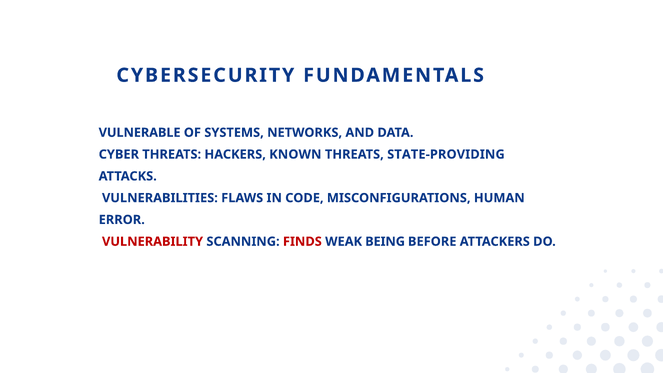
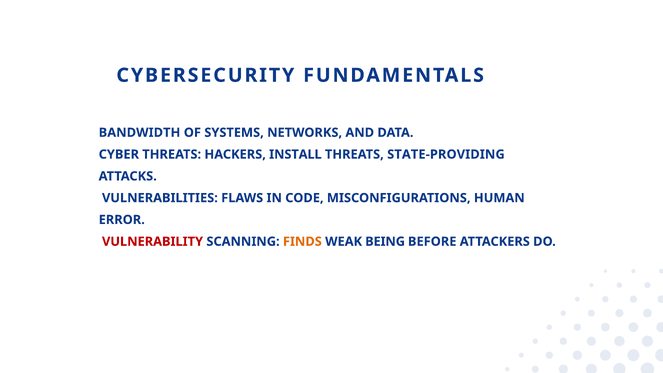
VULNERABLE: VULNERABLE -> BANDWIDTH
KNOWN: KNOWN -> INSTALL
FINDS colour: red -> orange
